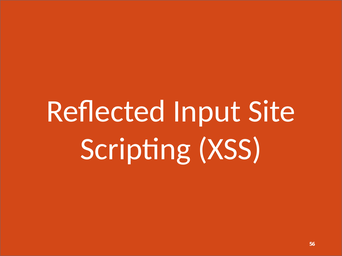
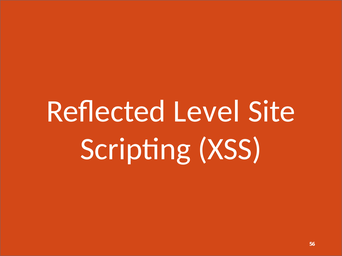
Input: Input -> Level
